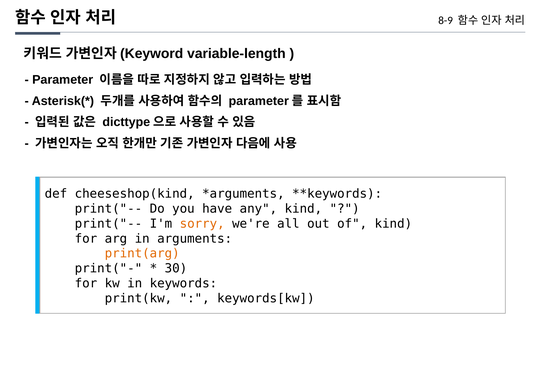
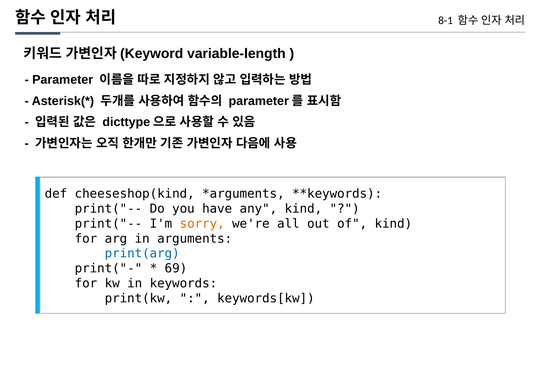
8-9: 8-9 -> 8-1
print(arg colour: orange -> blue
30: 30 -> 69
